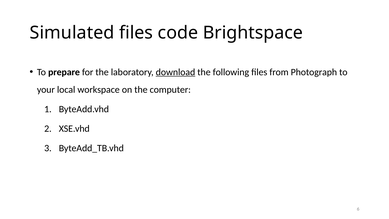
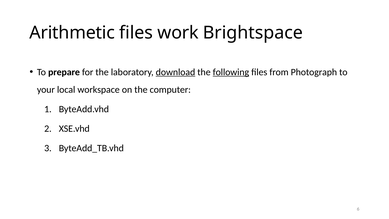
Simulated: Simulated -> Arithmetic
code: code -> work
following underline: none -> present
